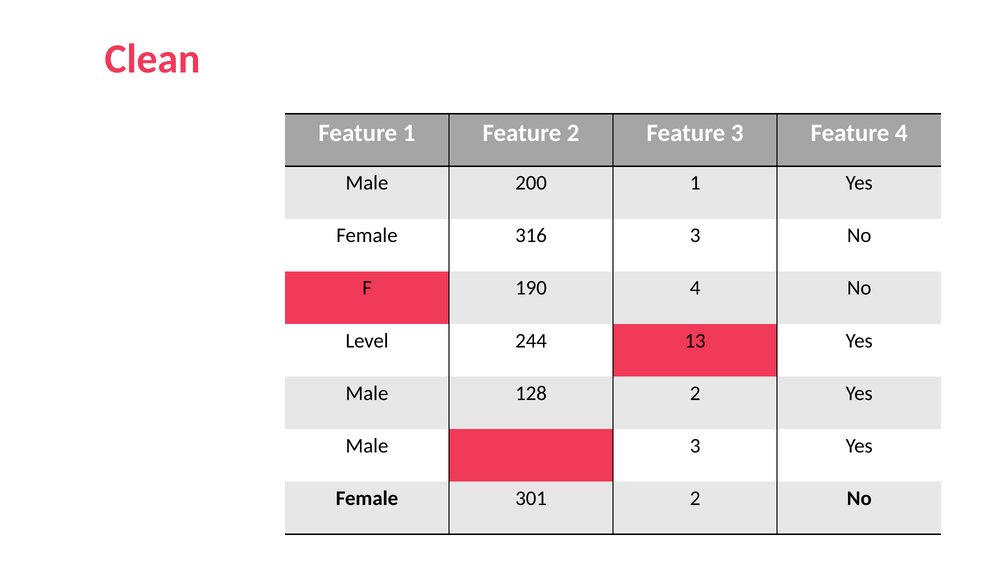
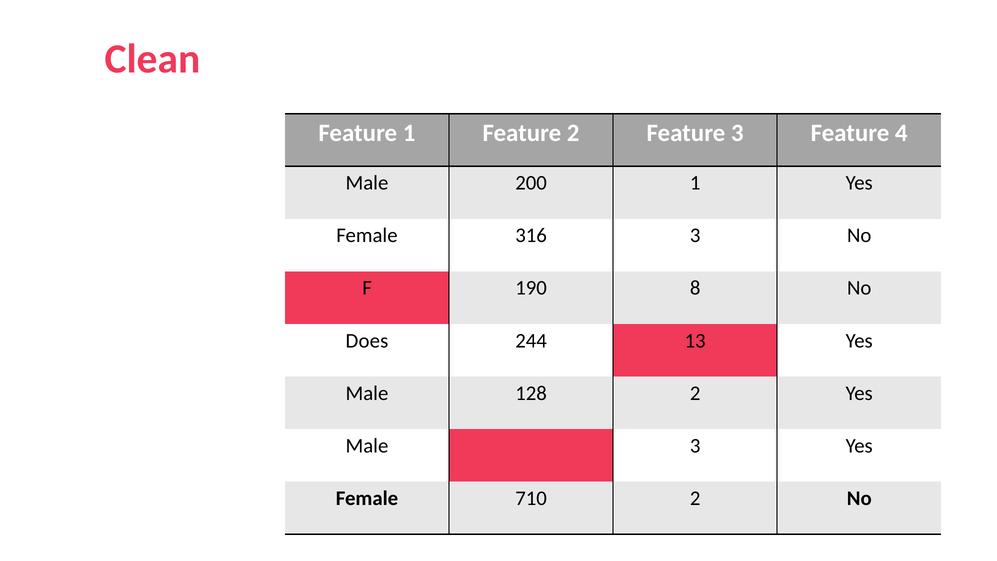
190 4: 4 -> 8
Level: Level -> Does
301: 301 -> 710
